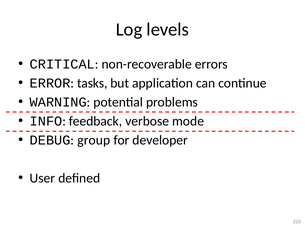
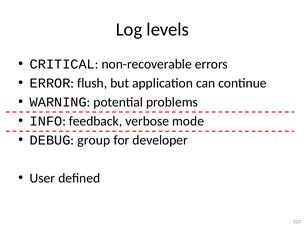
tasks: tasks -> flush
